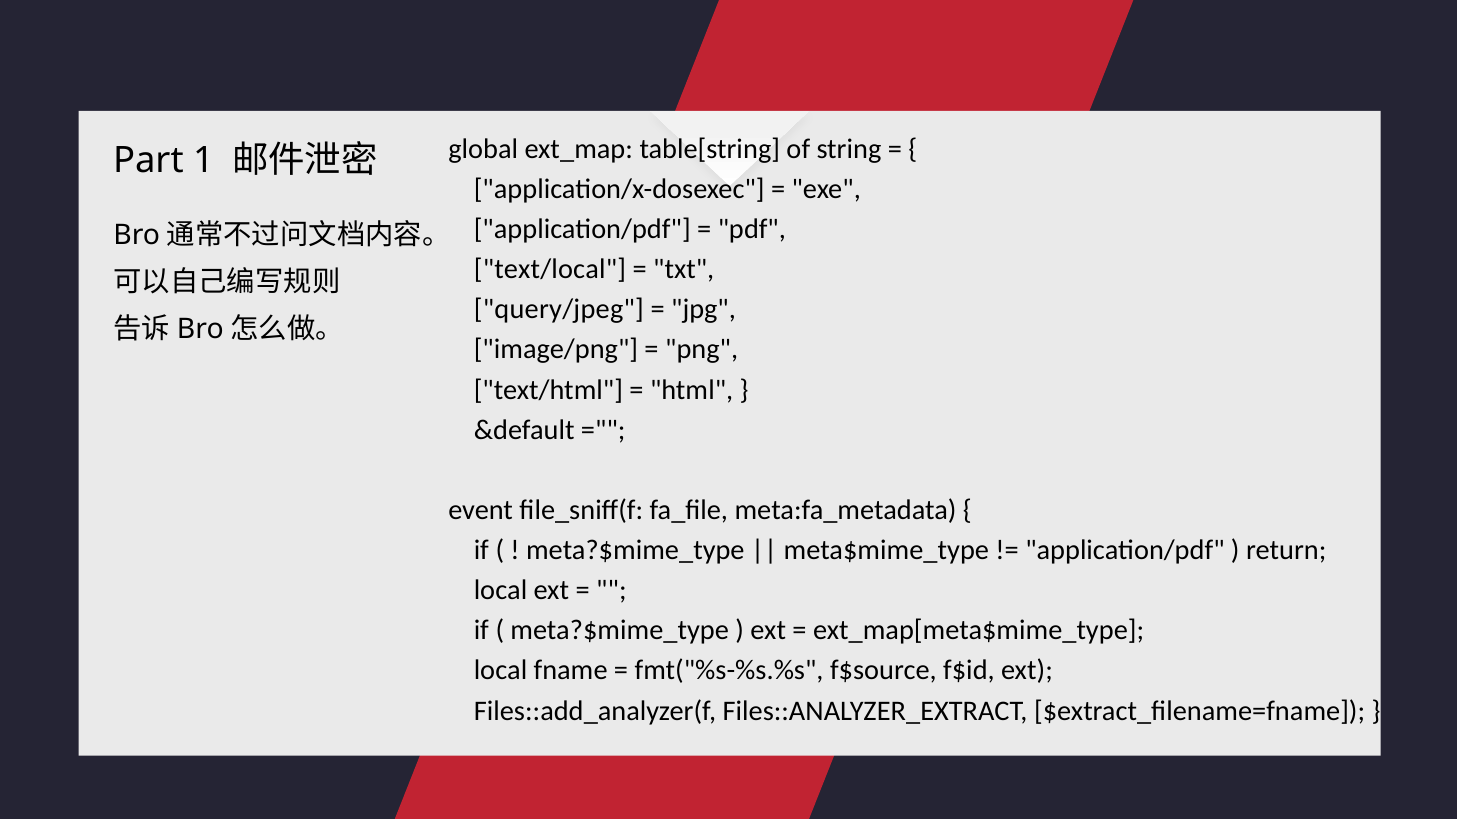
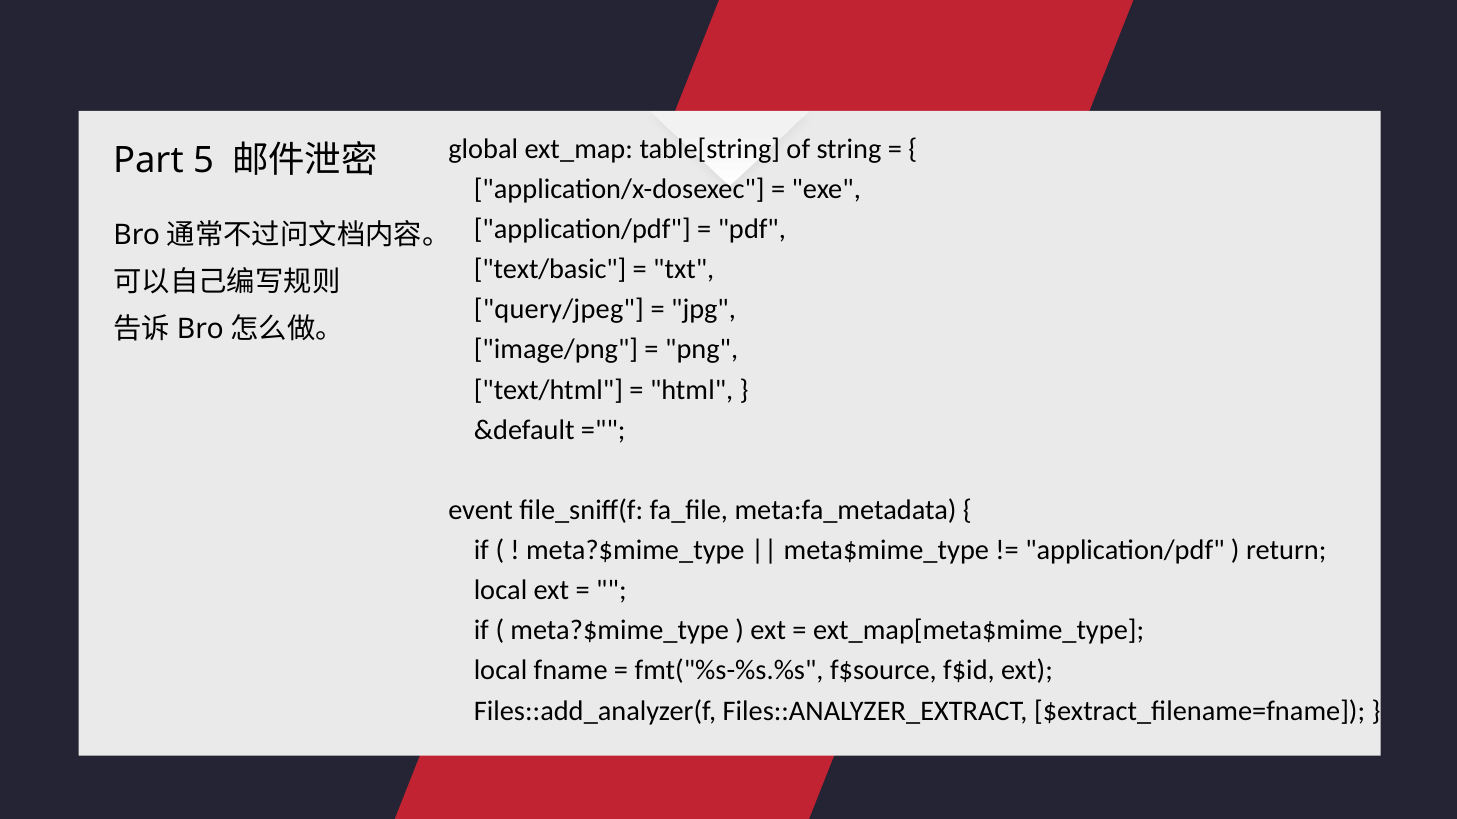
1: 1 -> 5
text/local: text/local -> text/basic
